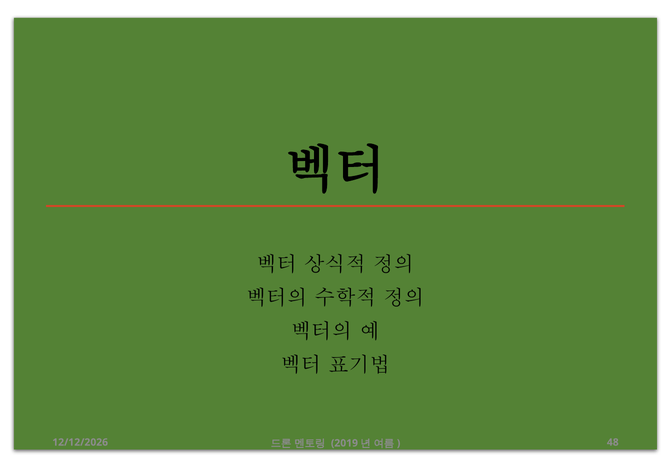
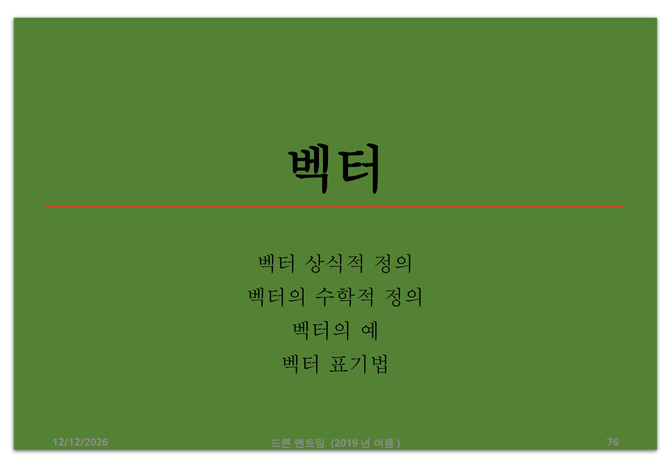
48: 48 -> 76
